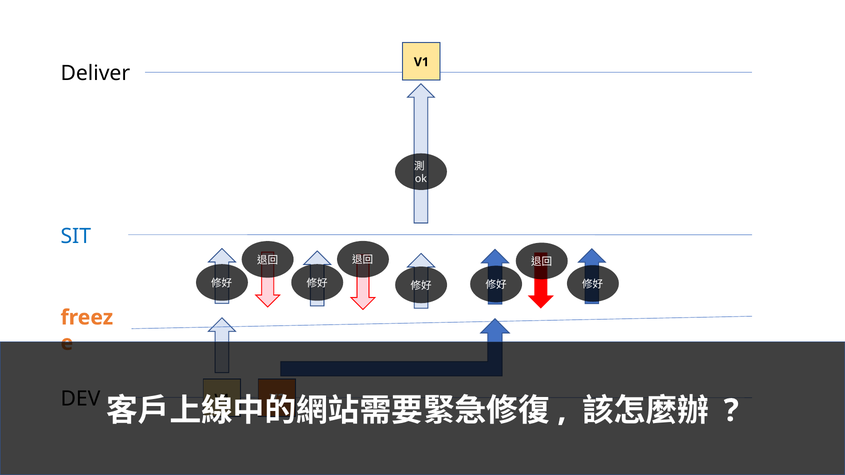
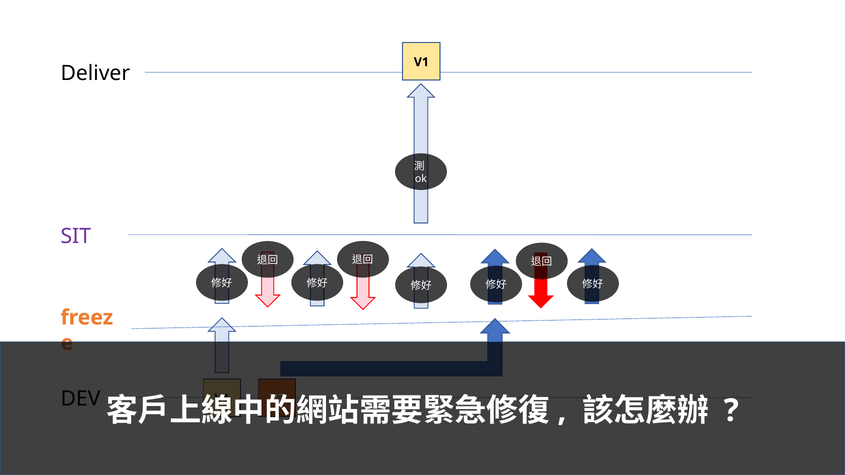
SIT colour: blue -> purple
